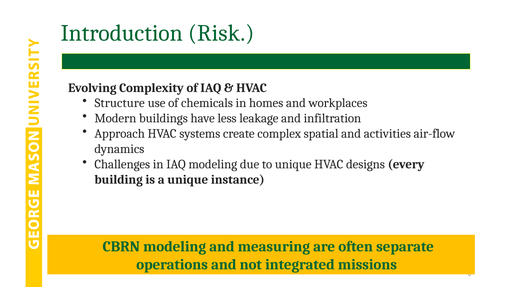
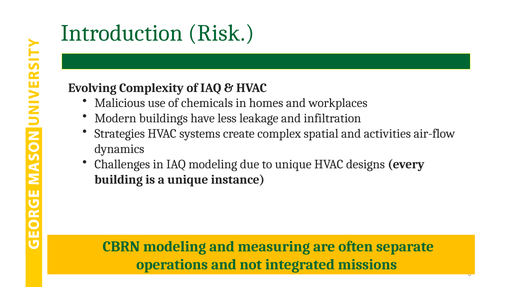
Structure: Structure -> Malicious
Approach: Approach -> Strategies
